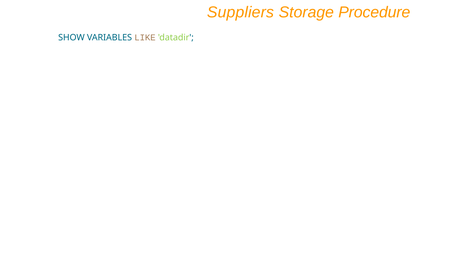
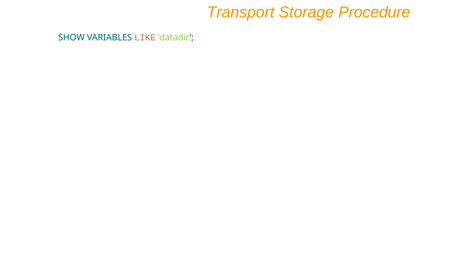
Suppliers: Suppliers -> Transport
